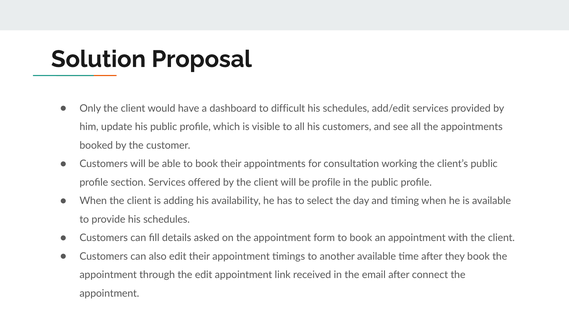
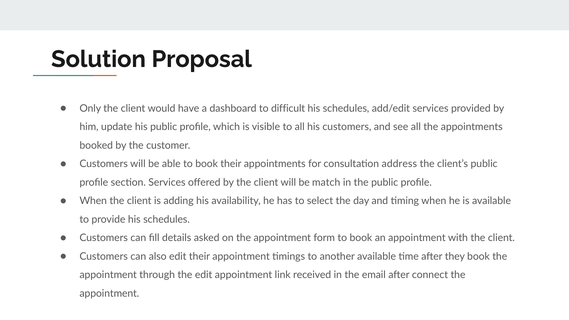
working: working -> address
be profile: profile -> match
